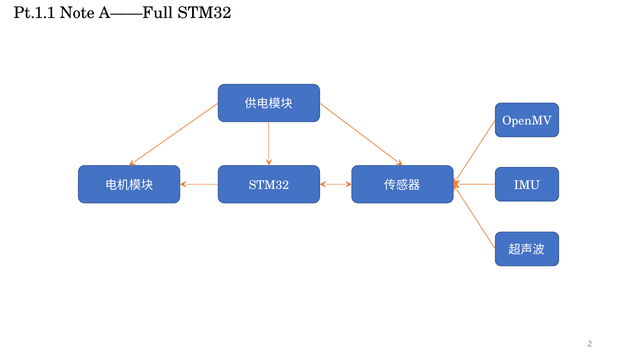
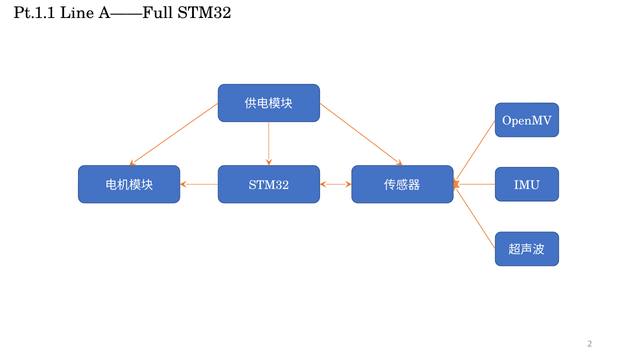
Note: Note -> Line
